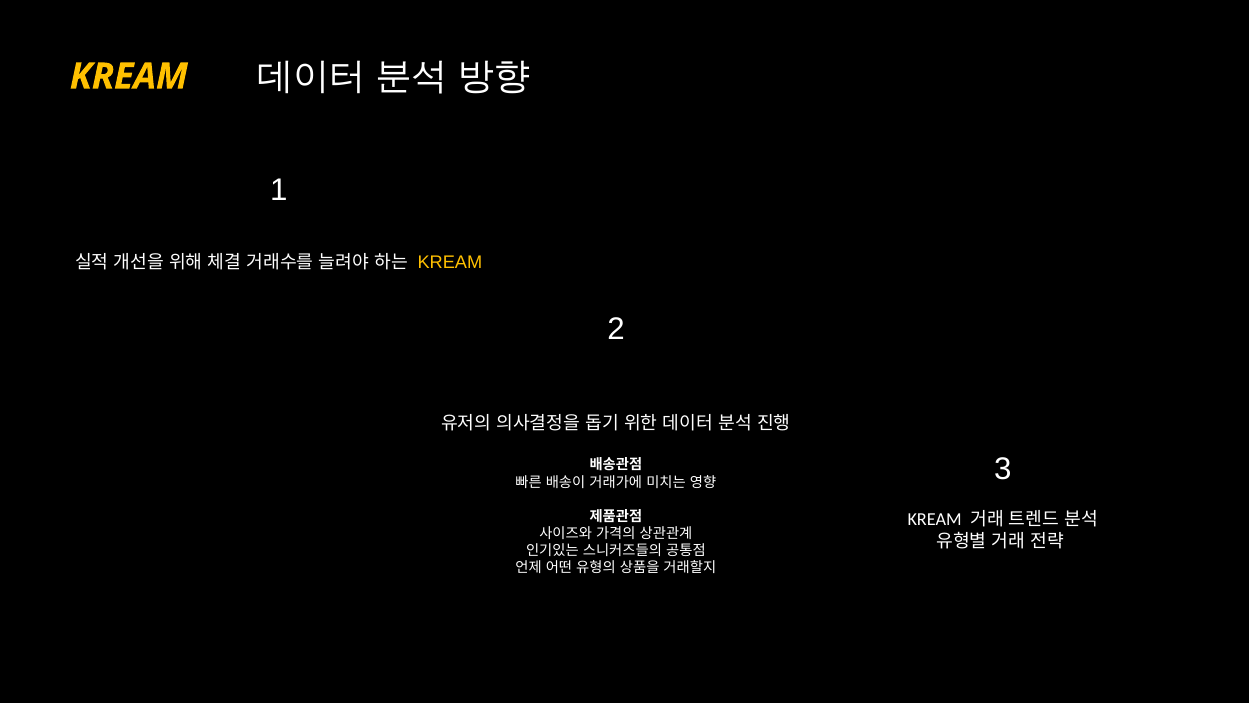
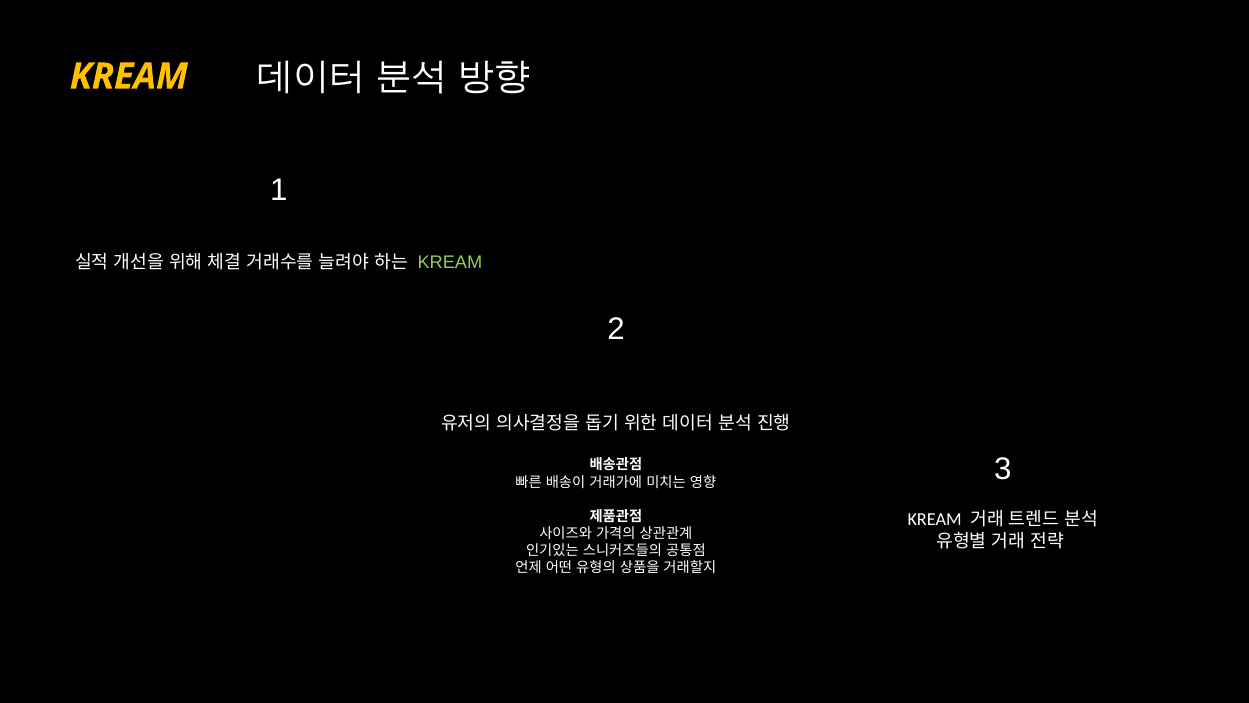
KREAM at (450, 263) colour: yellow -> light green
